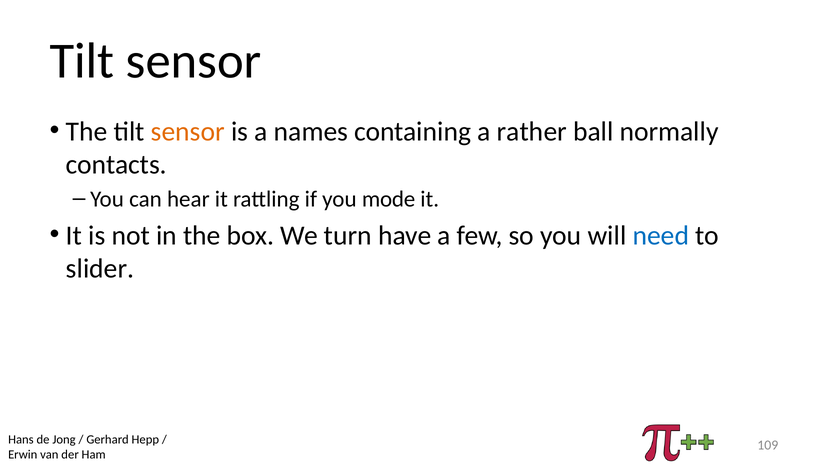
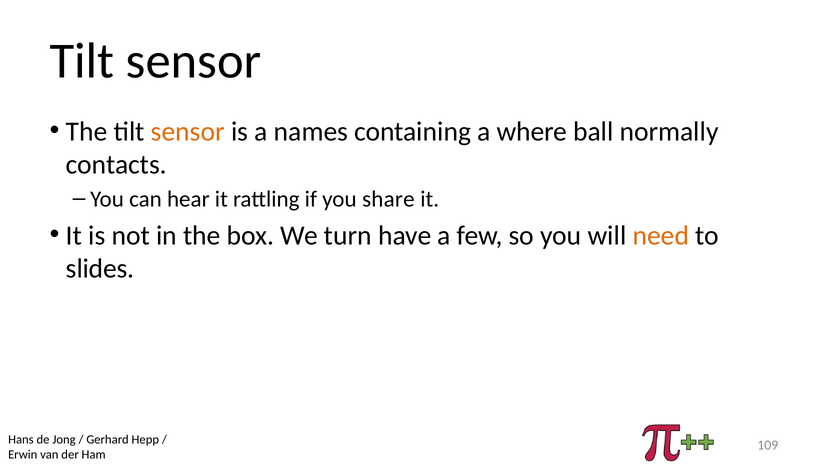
rather: rather -> where
mode: mode -> share
need colour: blue -> orange
slider: slider -> slides
